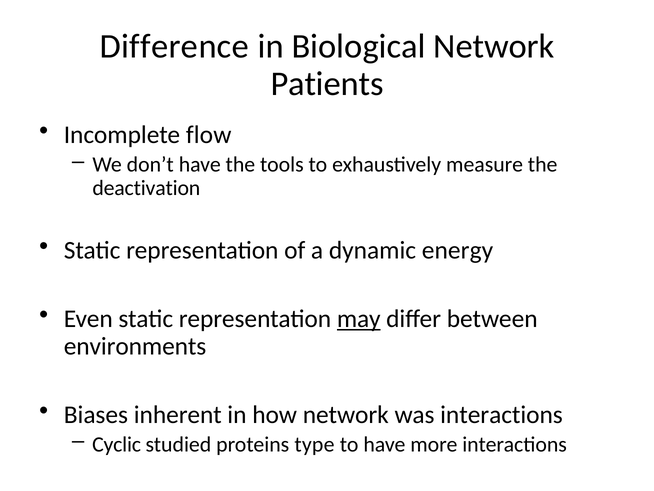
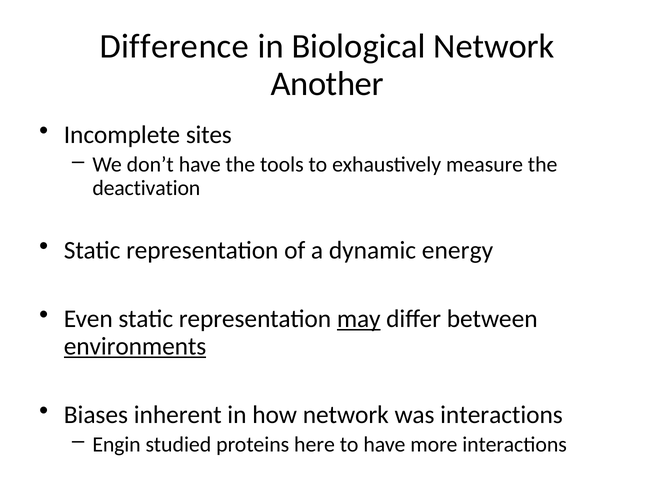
Patients: Patients -> Another
flow: flow -> sites
environments underline: none -> present
Cyclic: Cyclic -> Engin
type: type -> here
